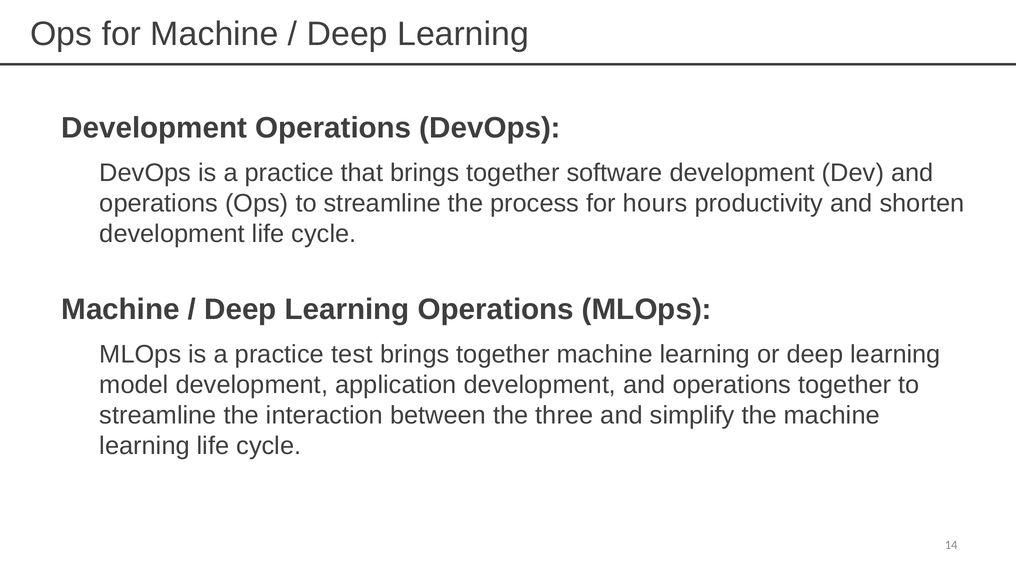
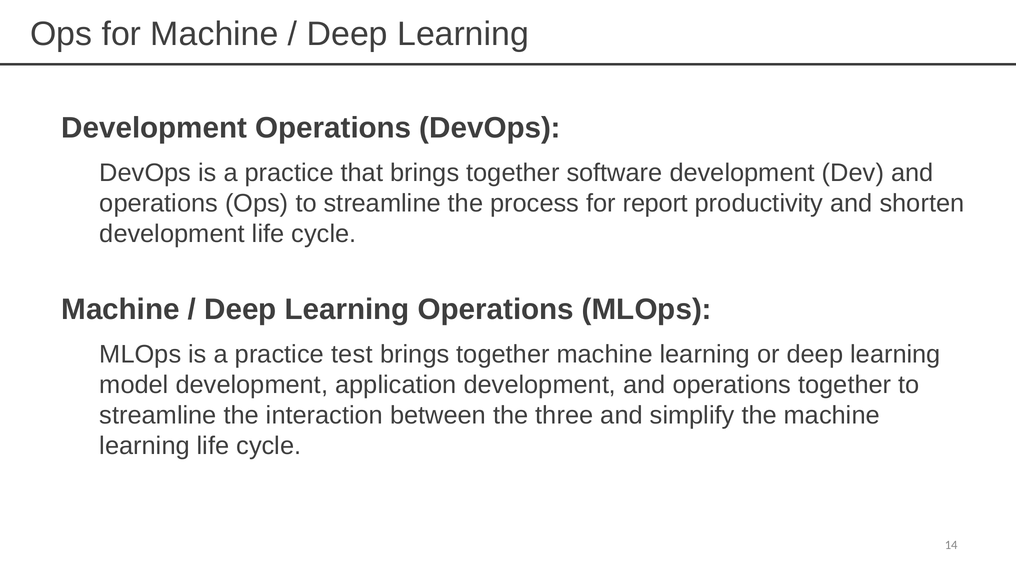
hours: hours -> report
